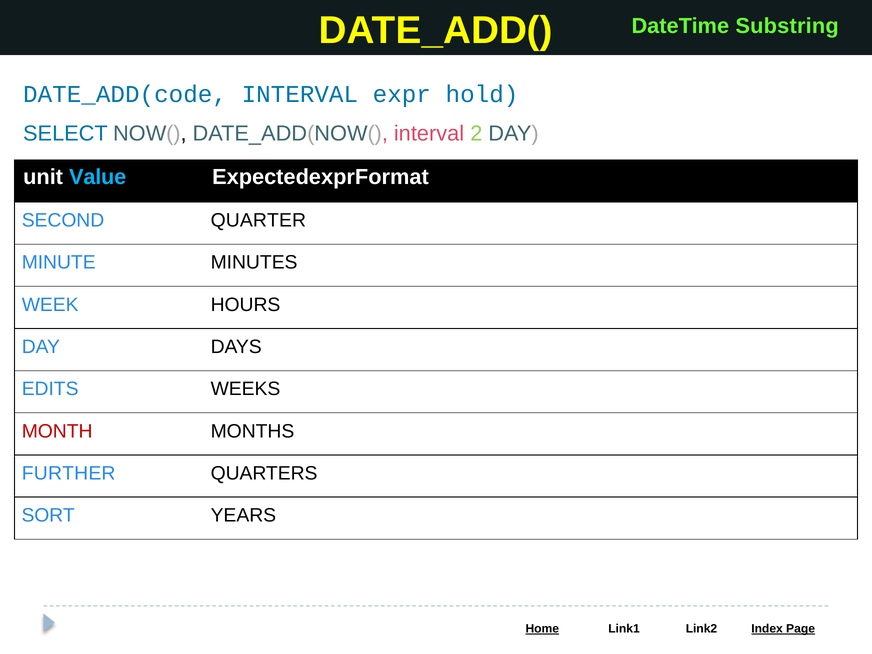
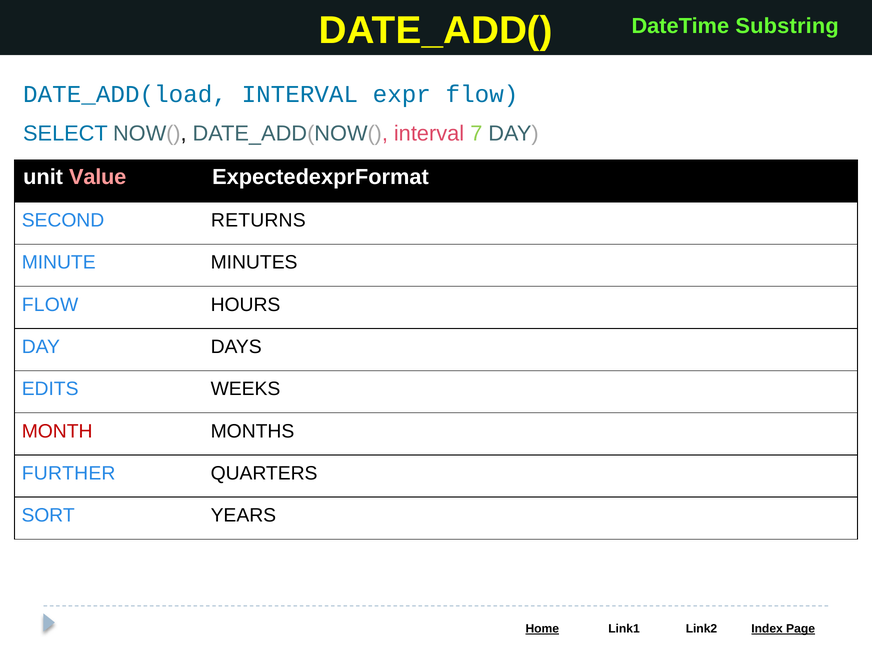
DATE_ADD(code: DATE_ADD(code -> DATE_ADD(load
expr hold: hold -> flow
2: 2 -> 7
Value colour: light blue -> pink
QUARTER: QUARTER -> RETURNS
WEEK at (50, 305): WEEK -> FLOW
